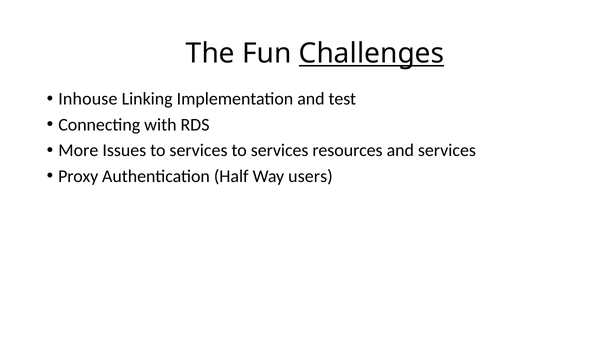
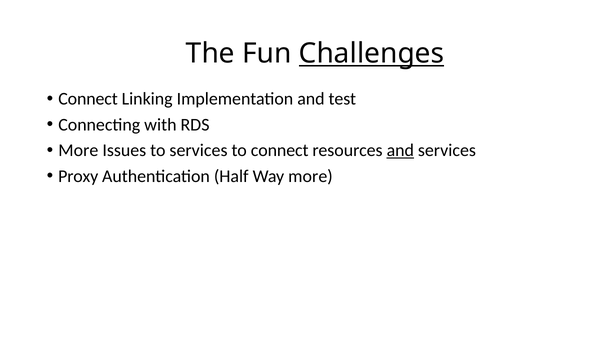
Inhouse at (88, 99): Inhouse -> Connect
services at (280, 151): services -> connect
and at (400, 151) underline: none -> present
Way users: users -> more
